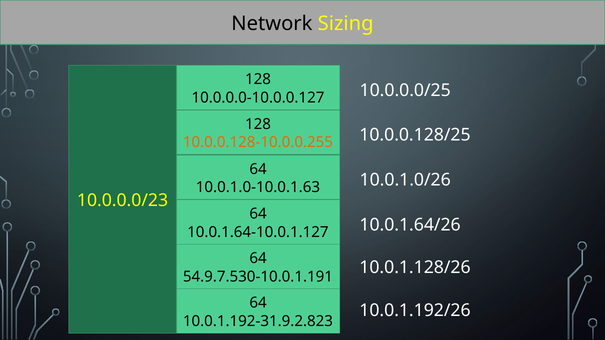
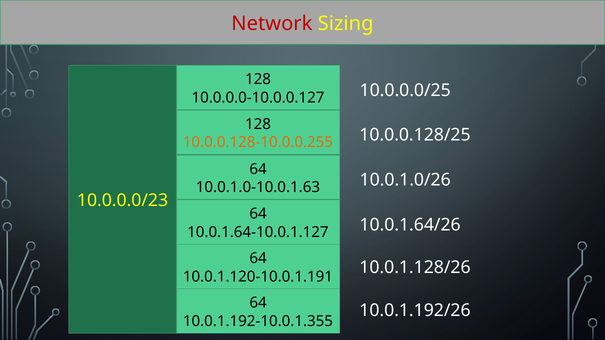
Network colour: black -> red
54.9.7.530-10.0.1.191: 54.9.7.530-10.0.1.191 -> 10.0.1.120-10.0.1.191
10.0.1.192-31.9.2.823: 10.0.1.192-31.9.2.823 -> 10.0.1.192-10.0.1.355
